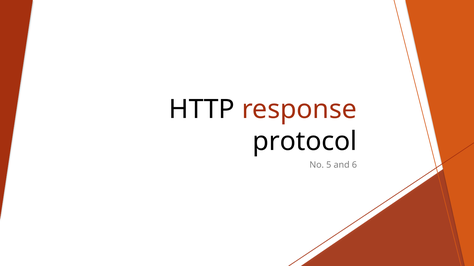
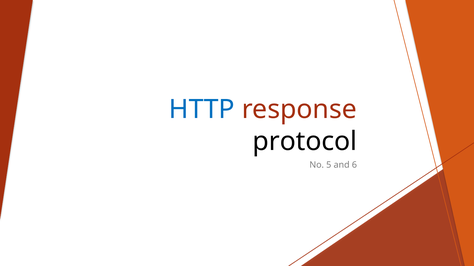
HTTP colour: black -> blue
